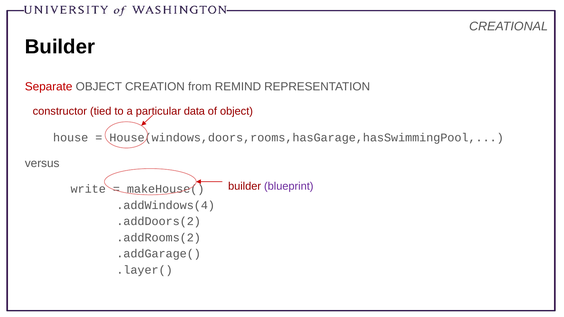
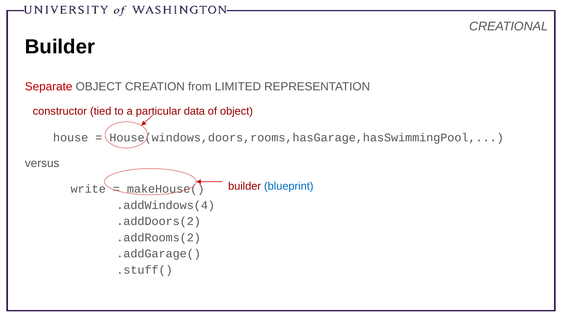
REMIND: REMIND -> LIMITED
blueprint colour: purple -> blue
.layer(: .layer( -> .stuff(
